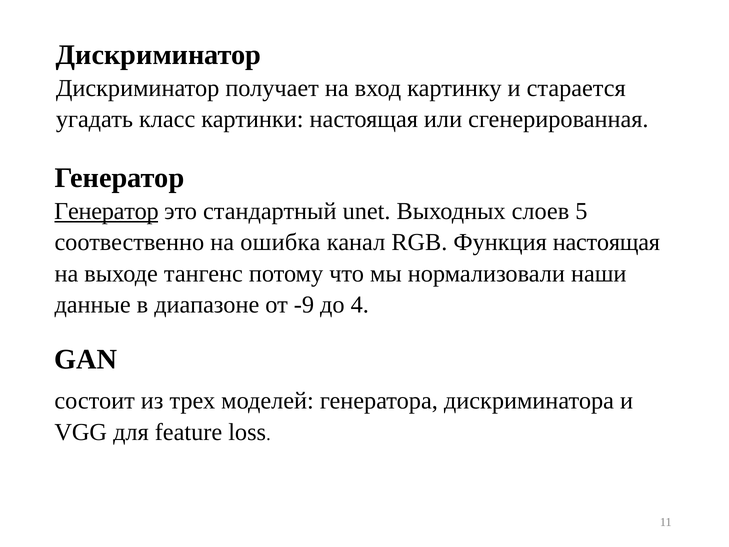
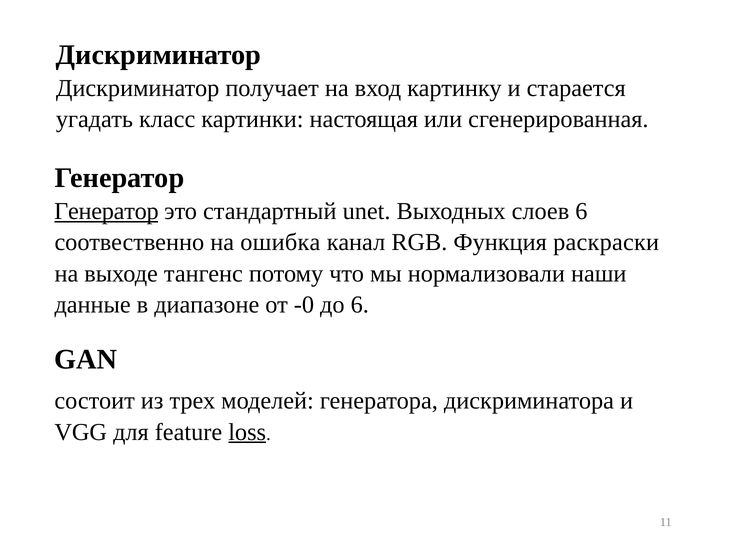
слоев 5: 5 -> 6
Функция настоящая: настоящая -> раскраски
-9: -9 -> -0
до 4: 4 -> 6
loss underline: none -> present
